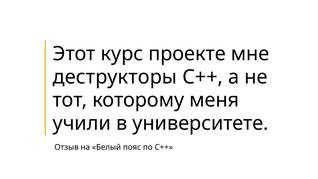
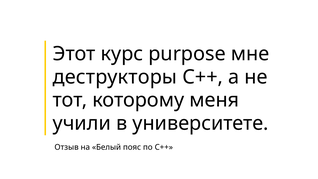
проекте: проекте -> purpose
